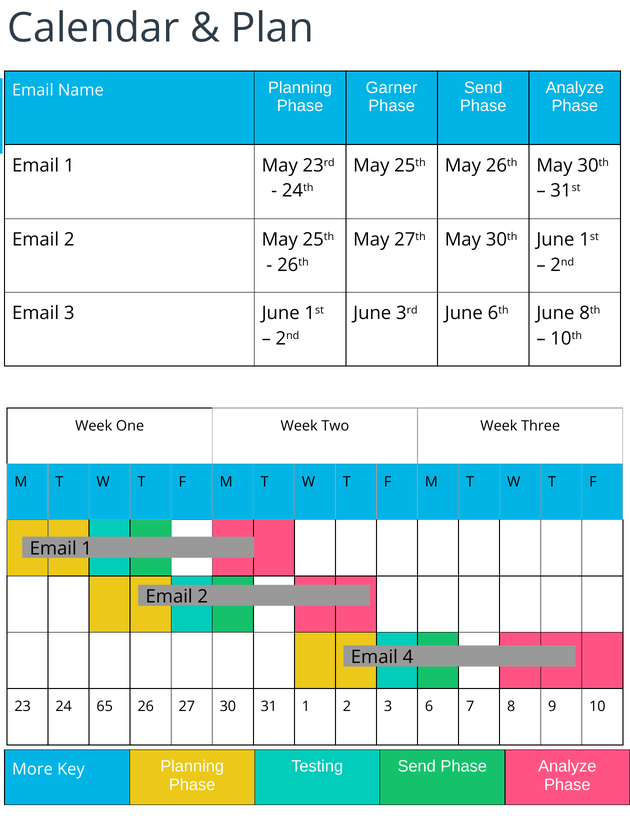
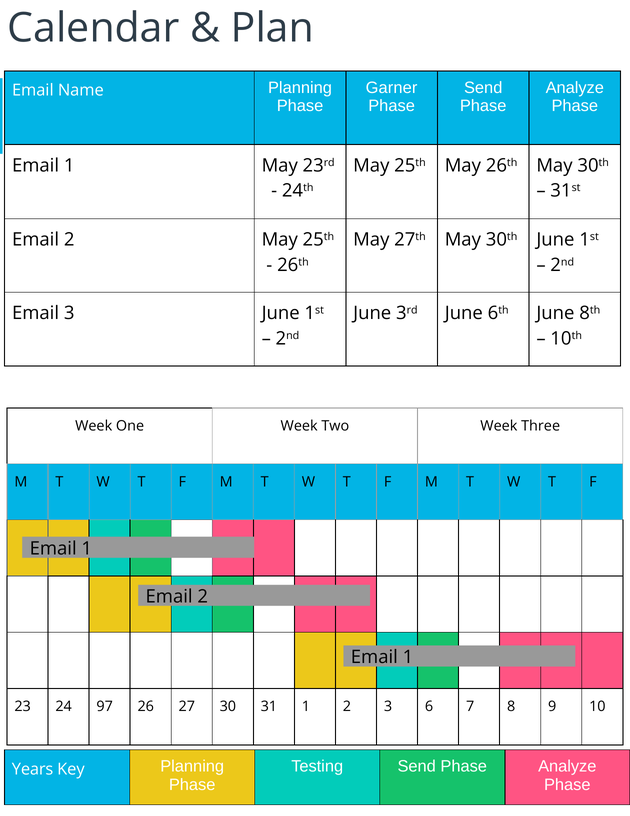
4 at (408, 657): 4 -> 1
65: 65 -> 97
More: More -> Years
